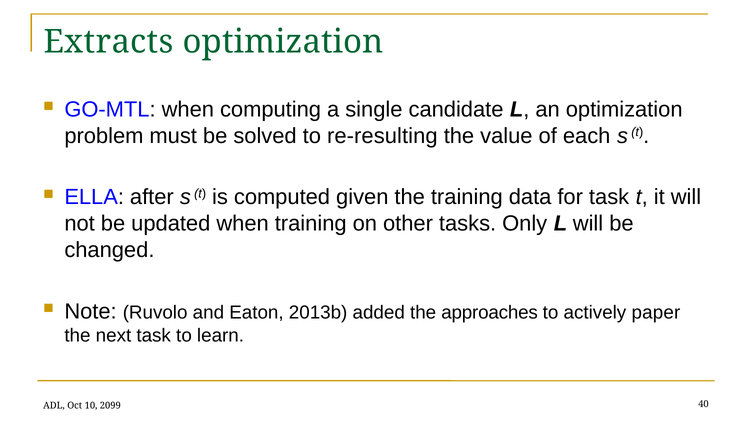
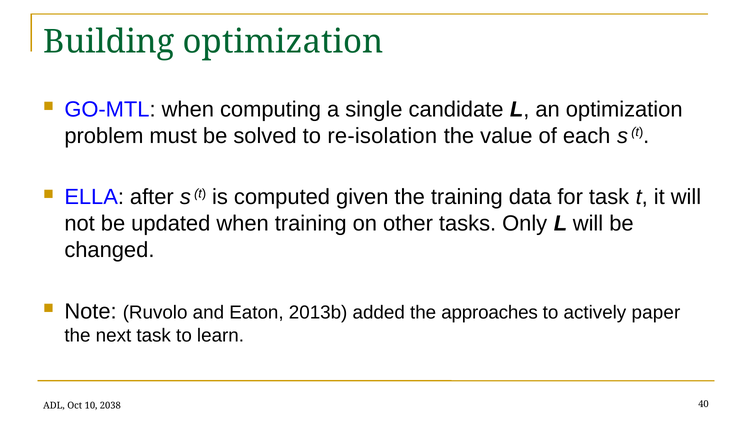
Extracts: Extracts -> Building
re-resulting: re-resulting -> re-isolation
2099: 2099 -> 2038
